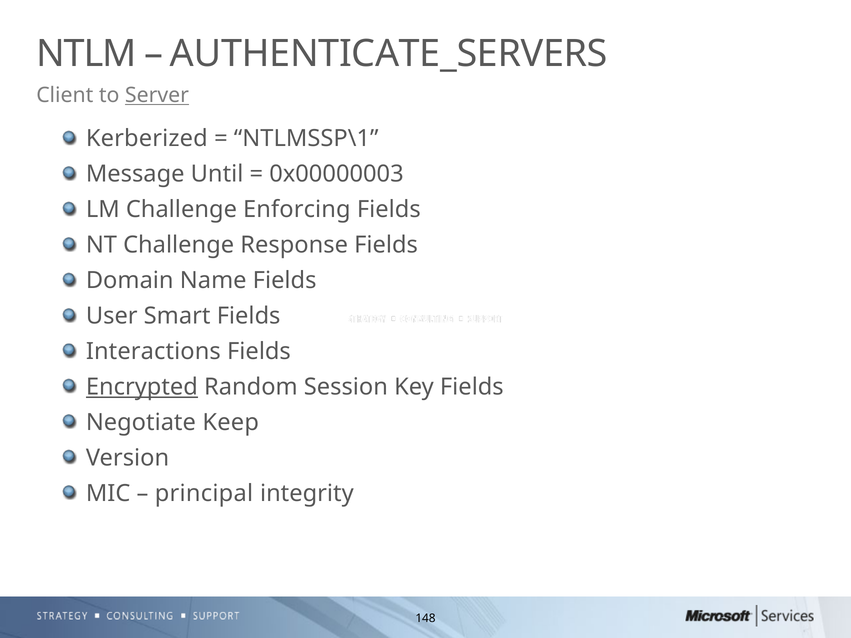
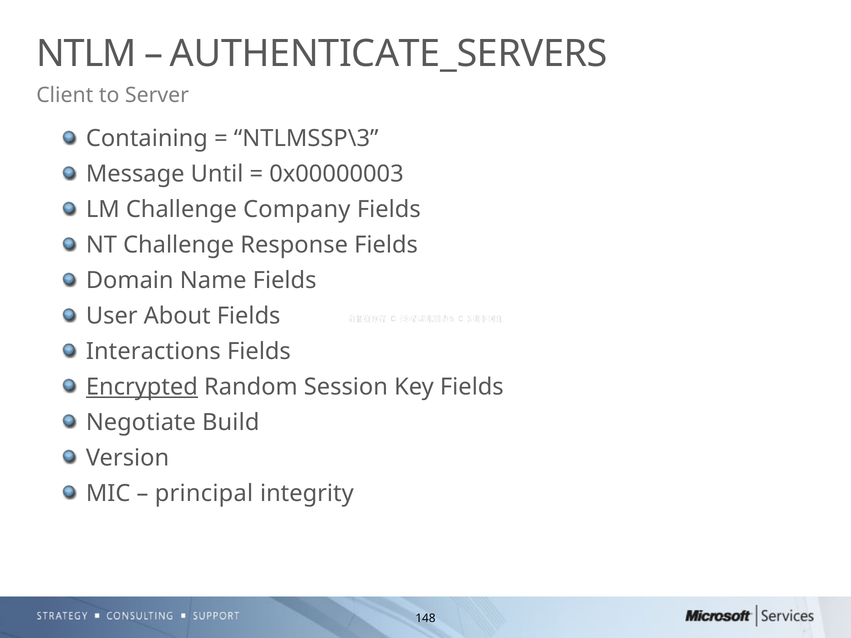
Server underline: present -> none
Kerberized: Kerberized -> Containing
NTLMSSP\1: NTLMSSP\1 -> NTLMSSP\3
Enforcing: Enforcing -> Company
Smart: Smart -> About
Keep: Keep -> Build
